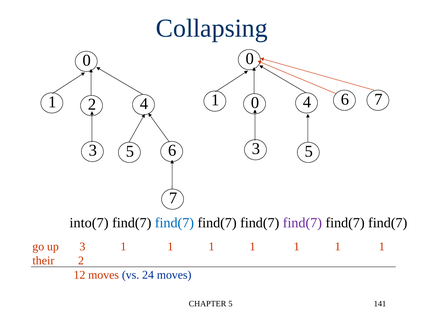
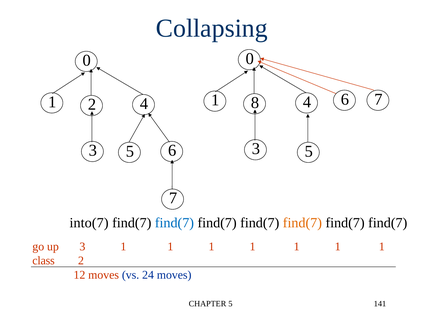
1 0: 0 -> 8
find(7 at (302, 222) colour: purple -> orange
their: their -> class
